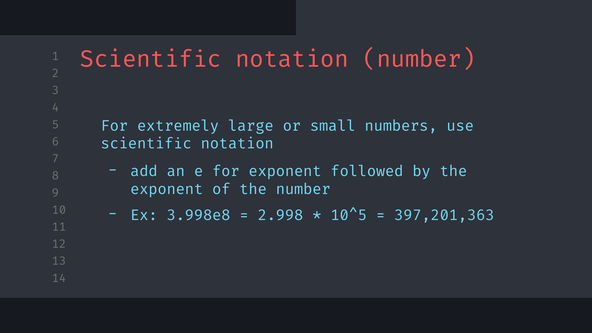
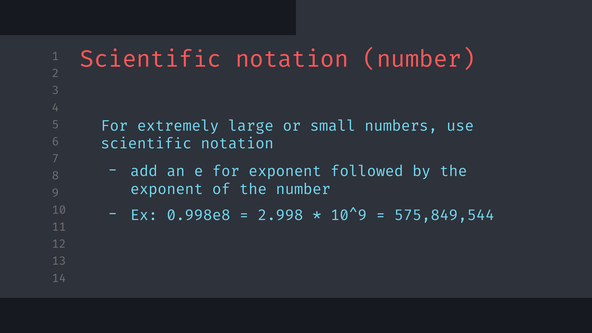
3.998e8: 3.998e8 -> 0.998e8
10^5: 10^5 -> 10^9
397,201,363: 397,201,363 -> 575,849,544
